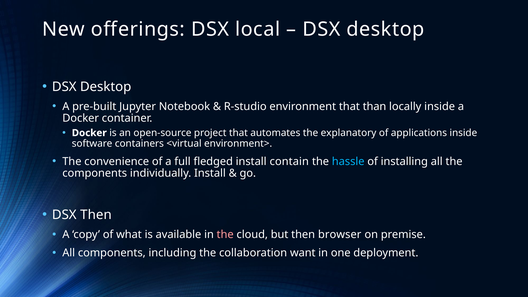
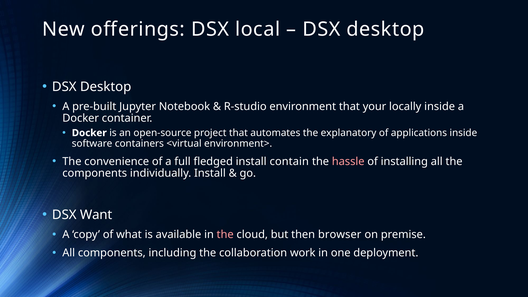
than: than -> your
hassle colour: light blue -> pink
DSX Then: Then -> Want
collaboration want: want -> work
